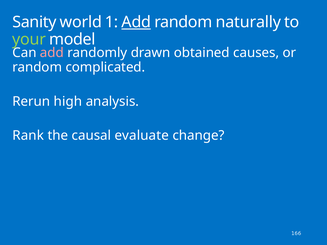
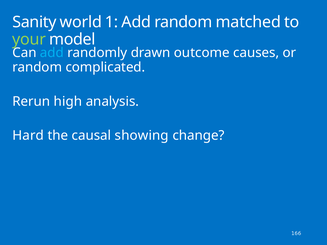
Add at (136, 22) underline: present -> none
naturally: naturally -> matched
add at (52, 53) colour: pink -> light blue
obtained: obtained -> outcome
Rank: Rank -> Hard
evaluate: evaluate -> showing
